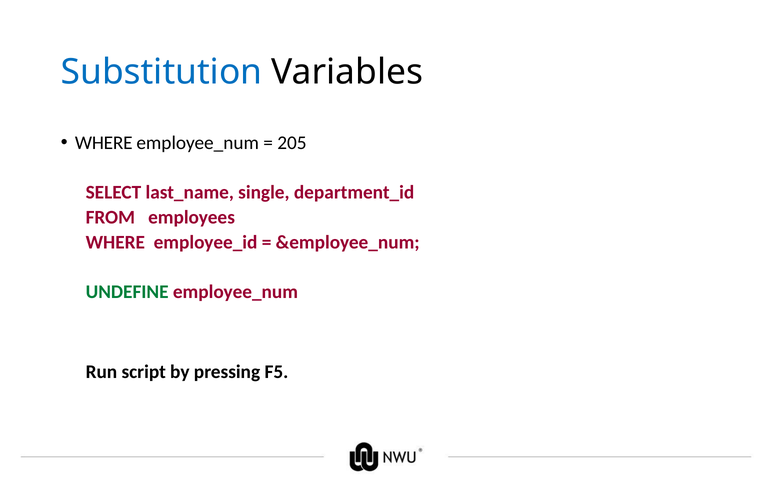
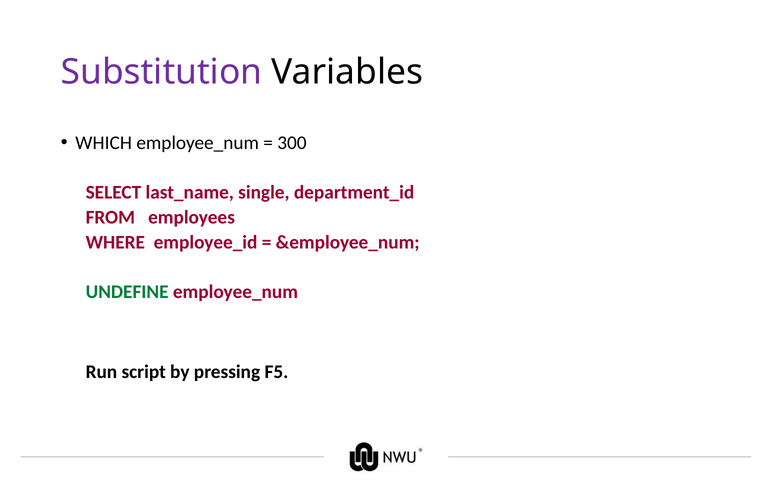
Substitution colour: blue -> purple
WHERE at (104, 143): WHERE -> WHICH
205: 205 -> 300
